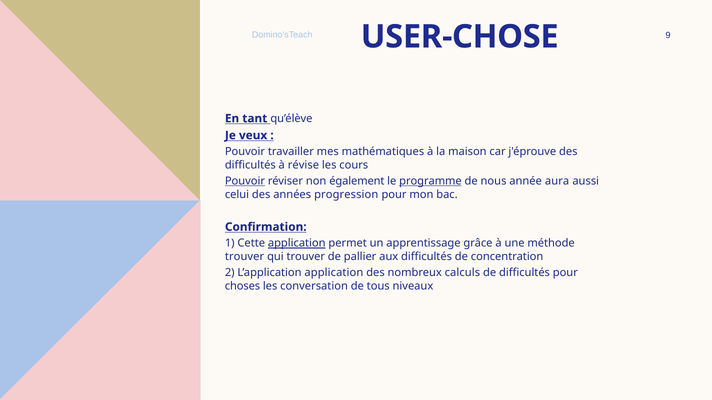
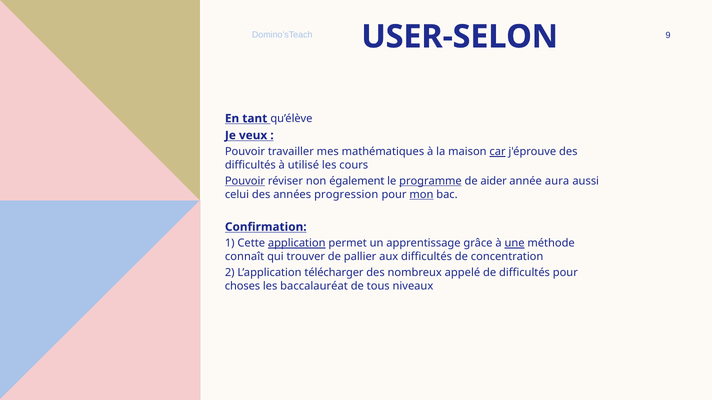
USER-CHOSE: USER-CHOSE -> USER-SELON
car underline: none -> present
révise: révise -> utilisé
nous: nous -> aider
mon underline: none -> present
une underline: none -> present
trouver at (245, 257): trouver -> connaît
L’application application: application -> télécharger
calculs: calculs -> appelé
conversation: conversation -> baccalauréat
